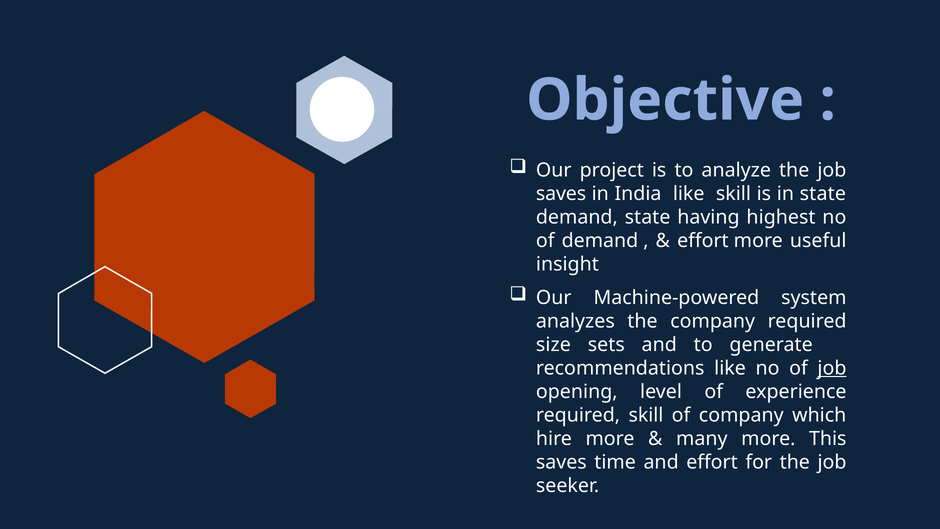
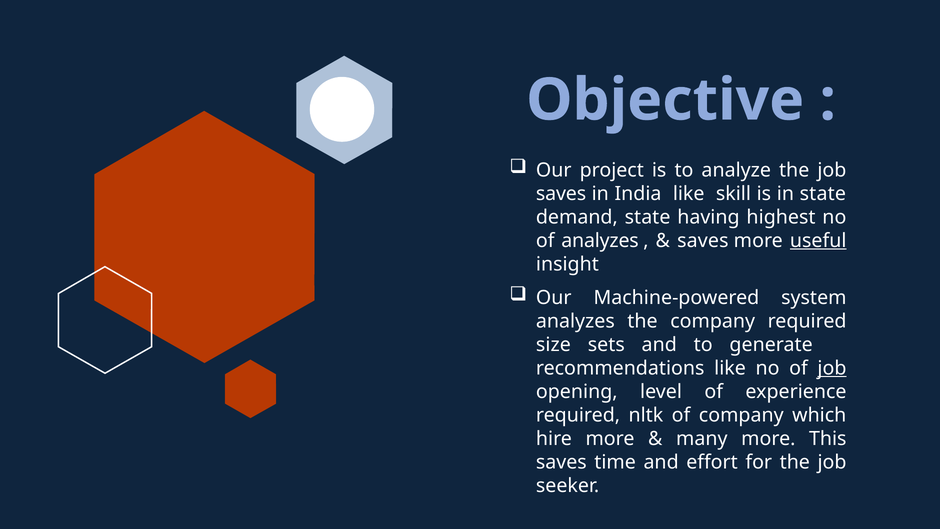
of demand: demand -> analyzes
effort at (703, 241): effort -> saves
useful underline: none -> present
required skill: skill -> nltk
